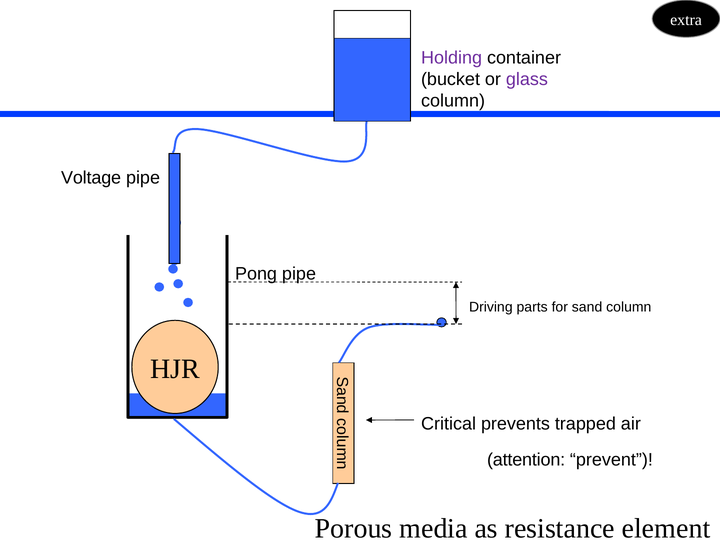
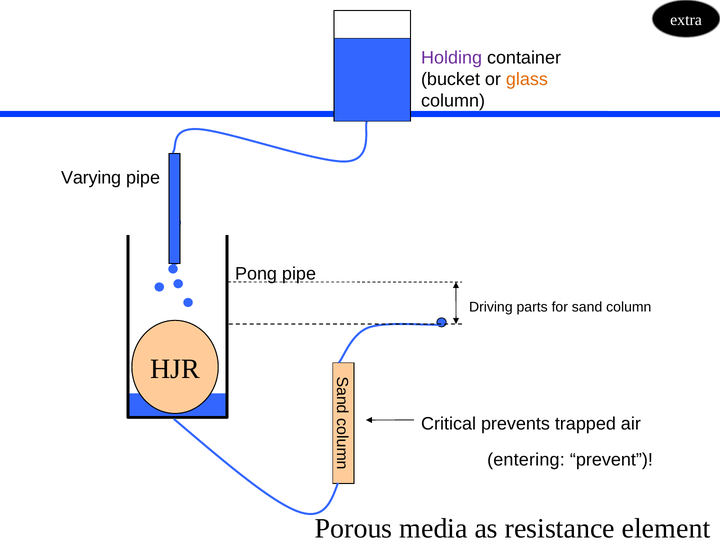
glass colour: purple -> orange
Voltage: Voltage -> Varying
attention: attention -> entering
